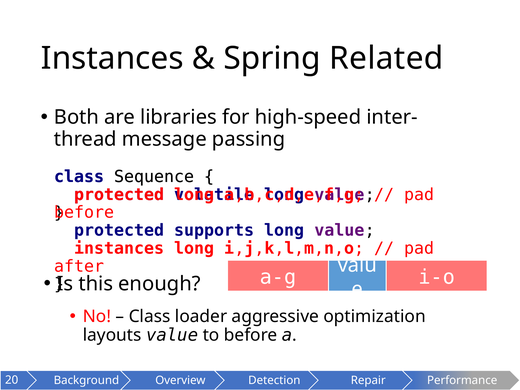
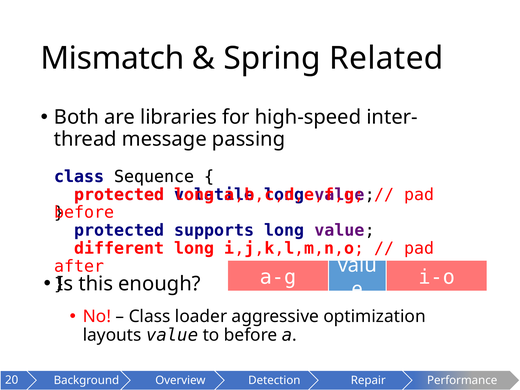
Instances at (112, 58): Instances -> Mismatch
instances at (119, 248): instances -> different
